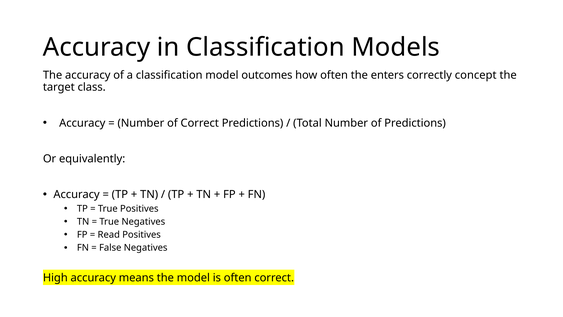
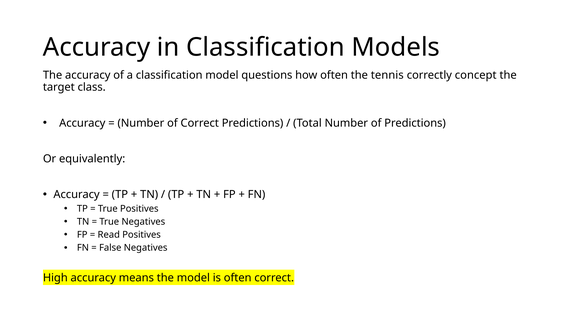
outcomes: outcomes -> questions
enters: enters -> tennis
